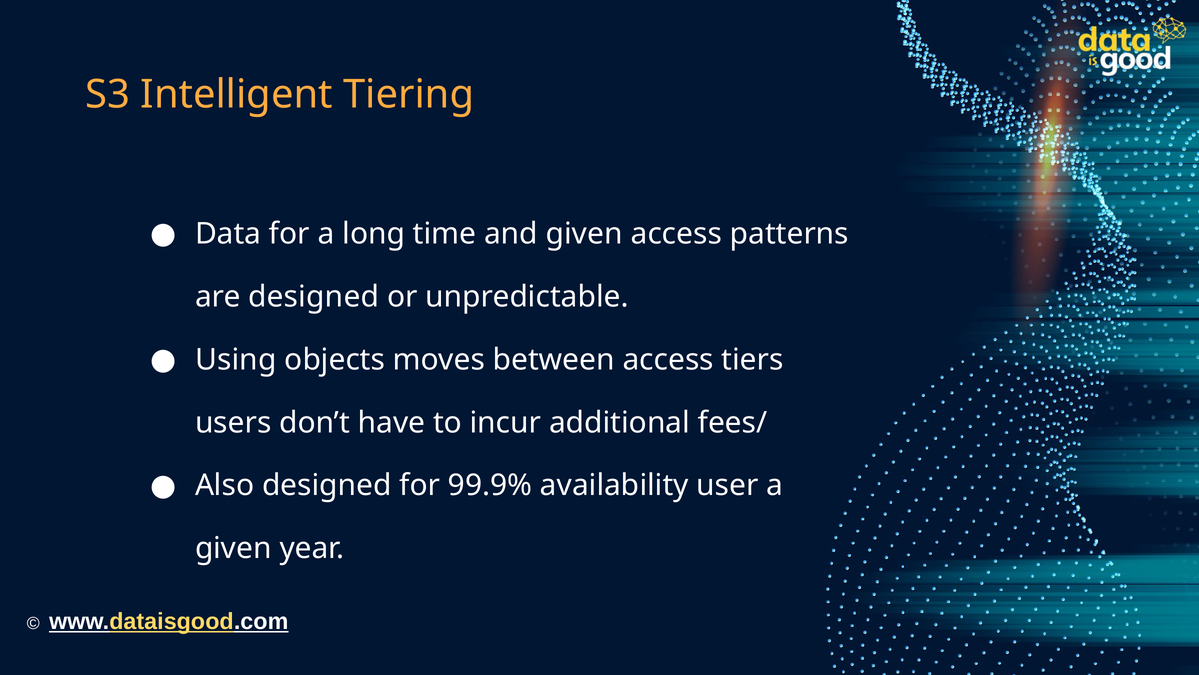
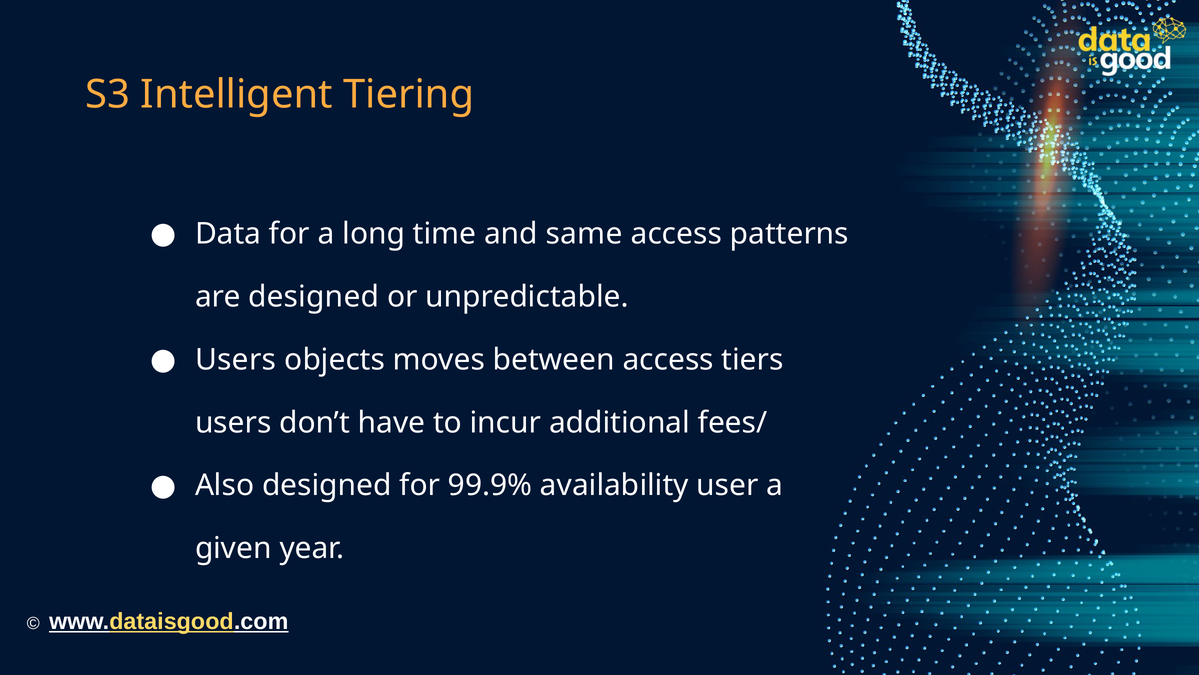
and given: given -> same
Using at (236, 359): Using -> Users
